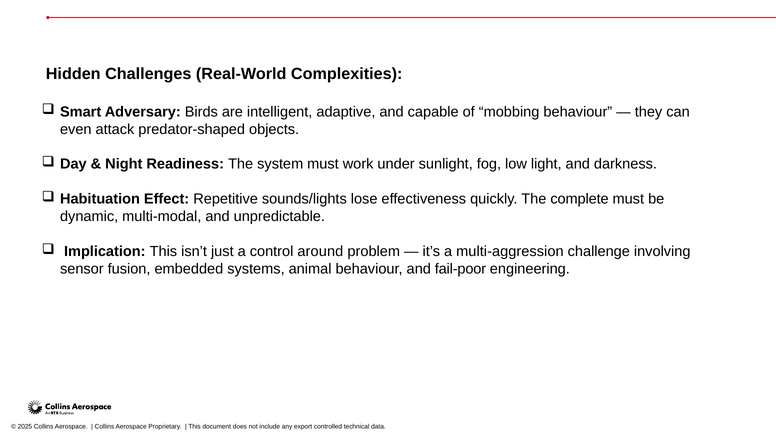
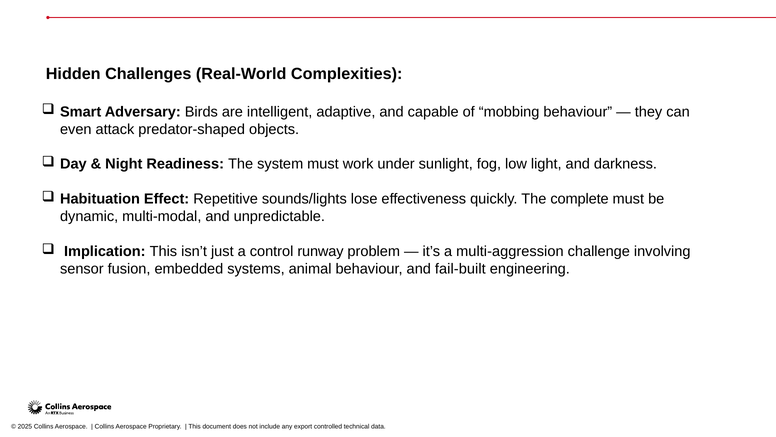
around: around -> runway
fail-poor: fail-poor -> fail-built
